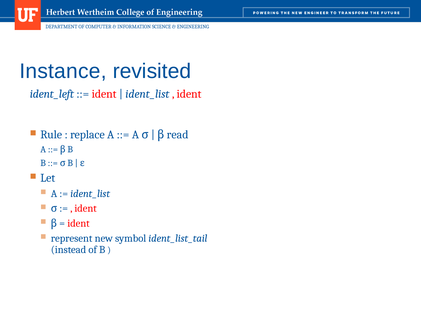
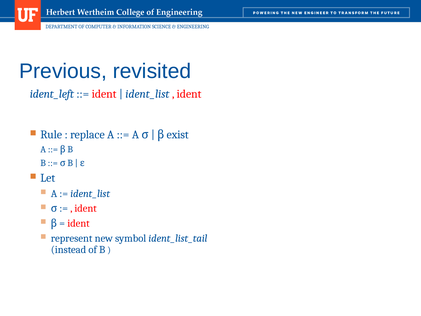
Instance: Instance -> Previous
read: read -> exist
